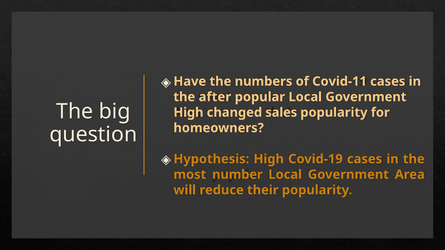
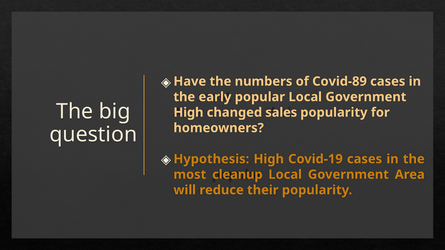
Covid-11: Covid-11 -> Covid-89
after: after -> early
number: number -> cleanup
